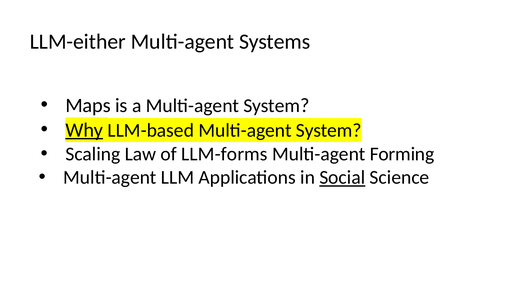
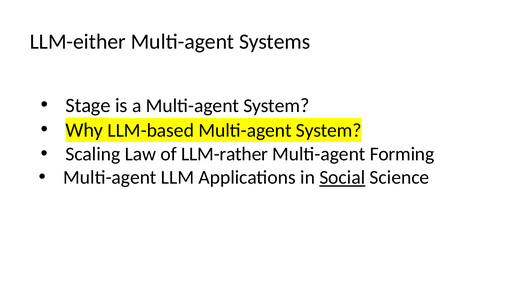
Maps: Maps -> Stage
Why underline: present -> none
LLM-forms: LLM-forms -> LLM-rather
